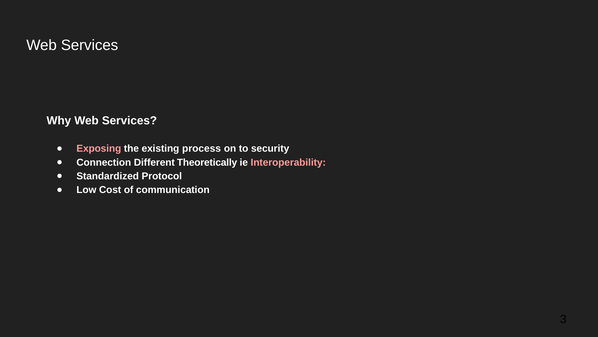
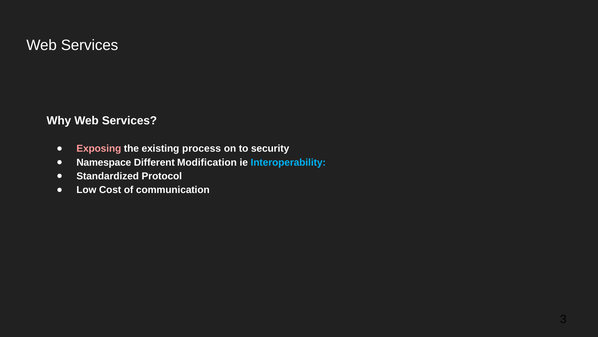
Connection: Connection -> Namespace
Theoretically: Theoretically -> Modification
Interoperability colour: pink -> light blue
